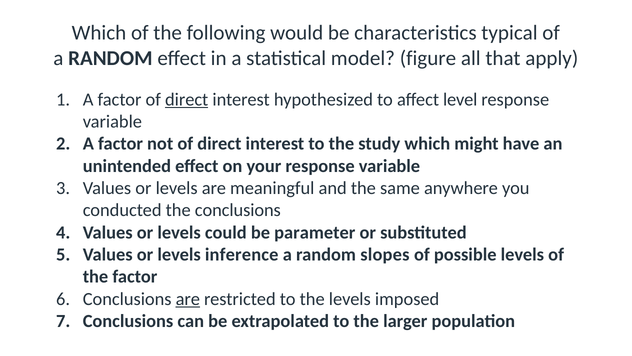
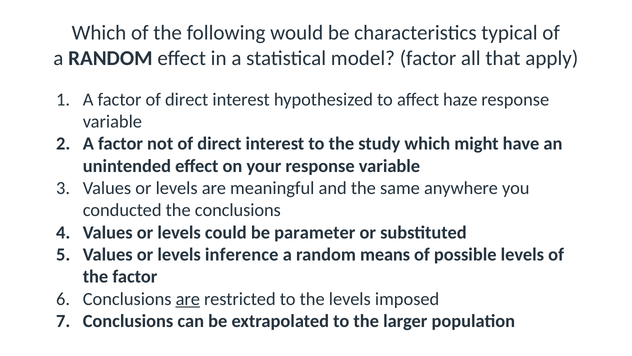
model figure: figure -> factor
direct at (187, 99) underline: present -> none
level: level -> haze
slopes: slopes -> means
